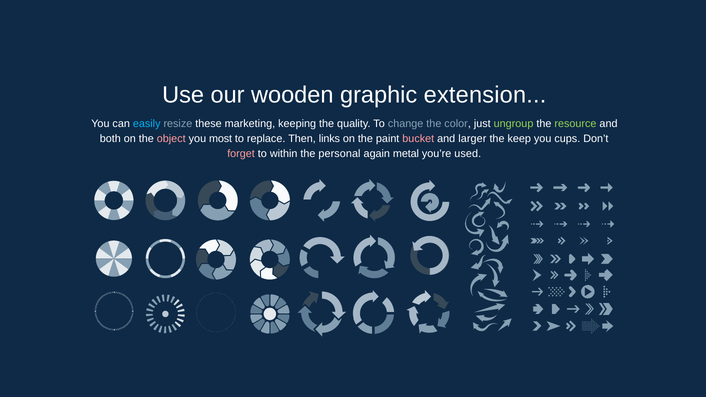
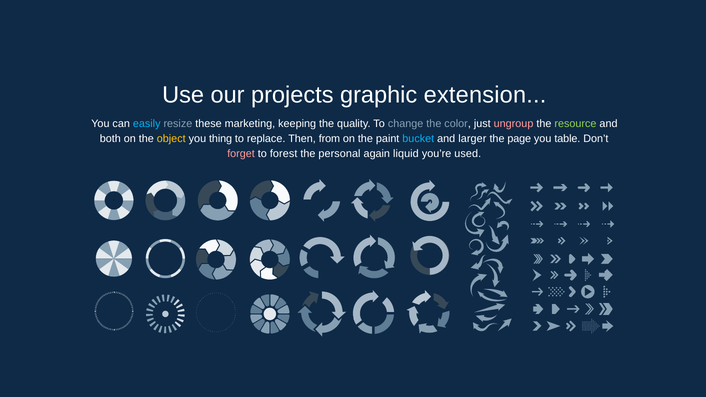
wooden: wooden -> projects
ungroup colour: light green -> pink
object colour: pink -> yellow
most: most -> thing
links: links -> from
bucket colour: pink -> light blue
keep: keep -> page
cups: cups -> table
within: within -> forest
metal: metal -> liquid
